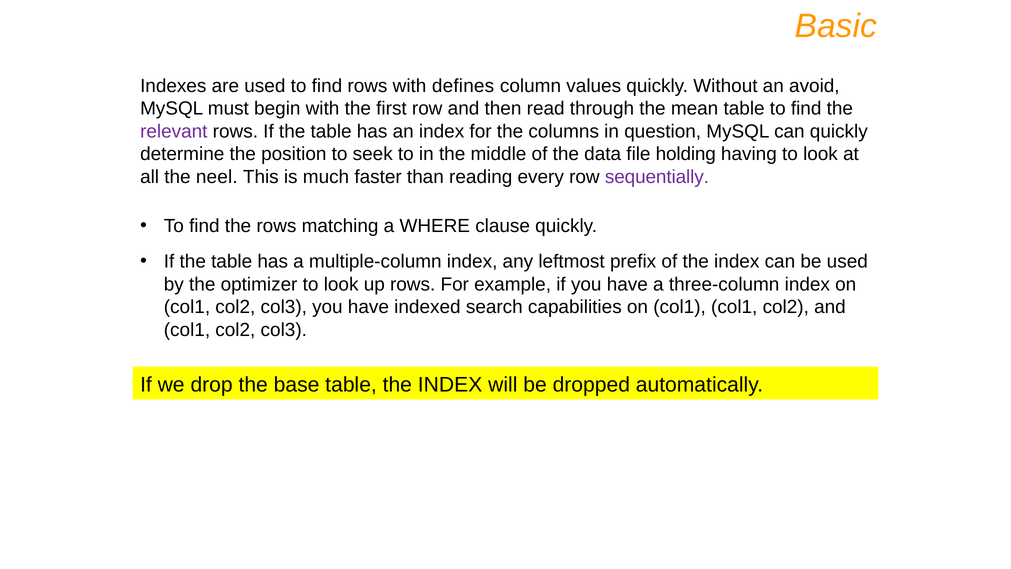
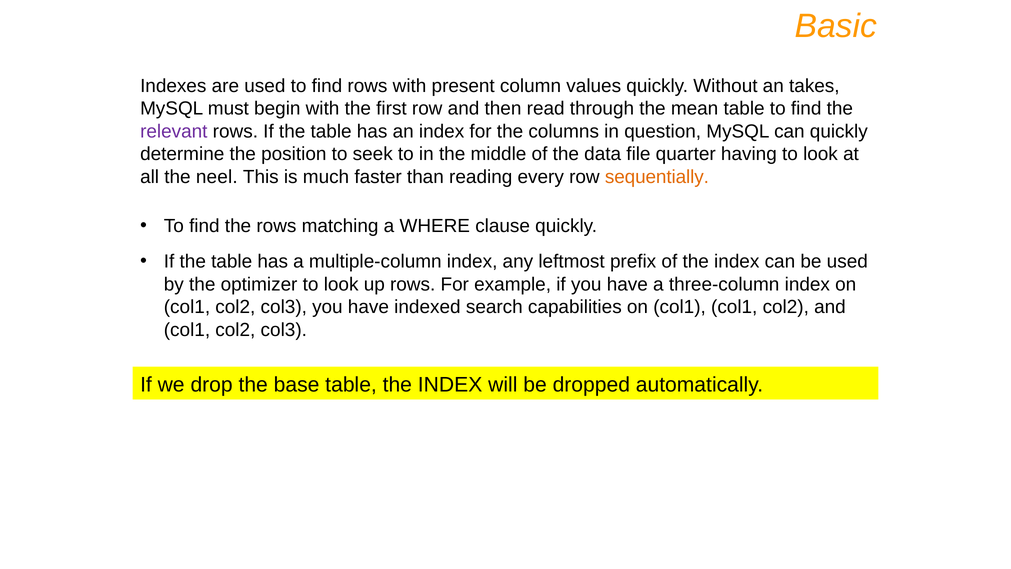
defines: defines -> present
avoid: avoid -> takes
holding: holding -> quarter
sequentially colour: purple -> orange
